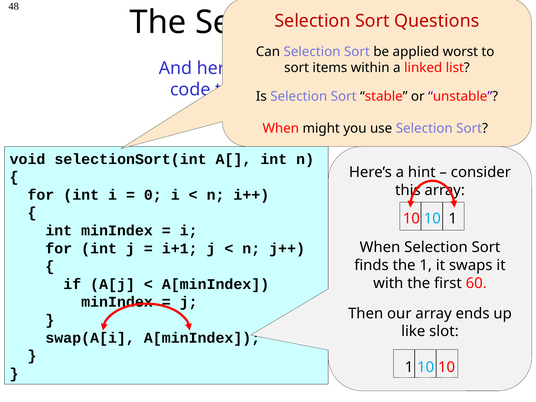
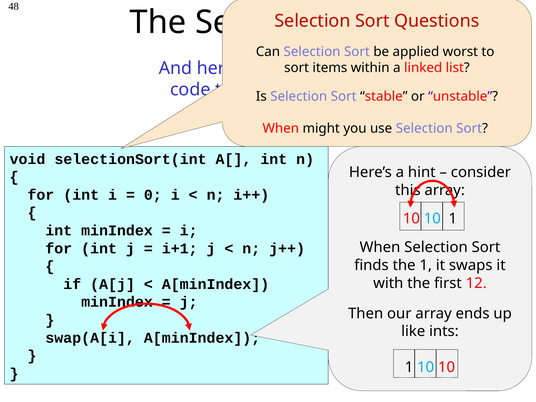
60: 60 -> 12
slot: slot -> ints
